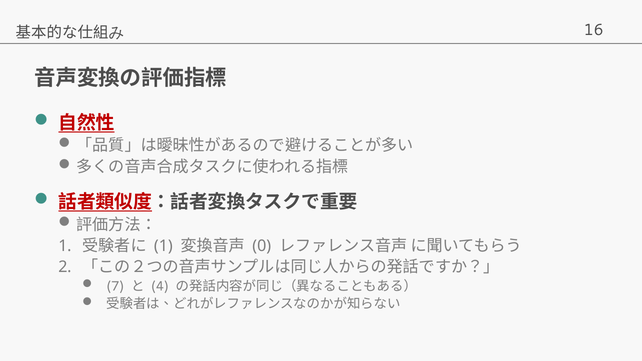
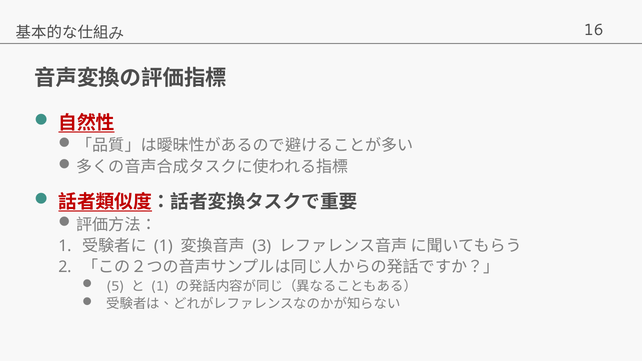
0: 0 -> 3
7: 7 -> 5
4 at (160, 286): 4 -> 1
